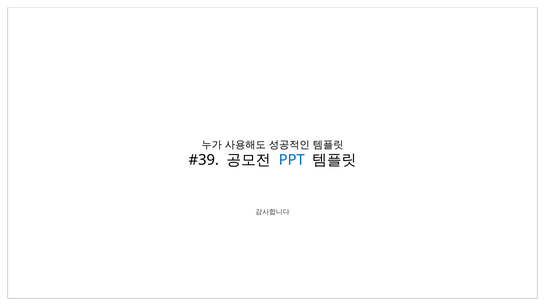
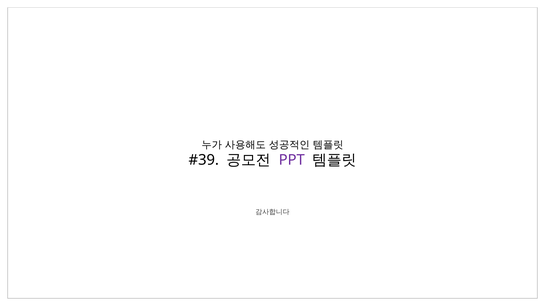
PPT colour: blue -> purple
